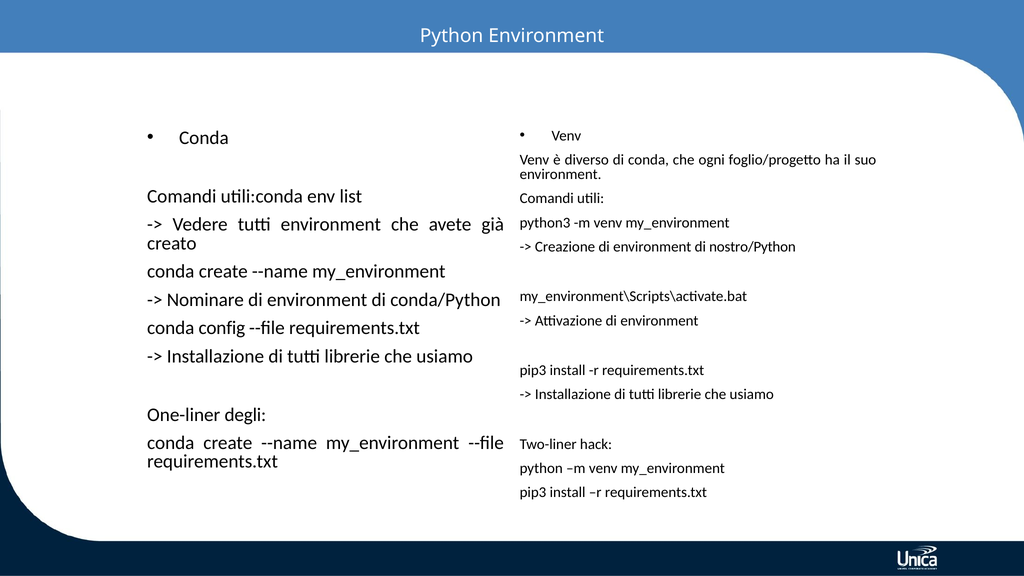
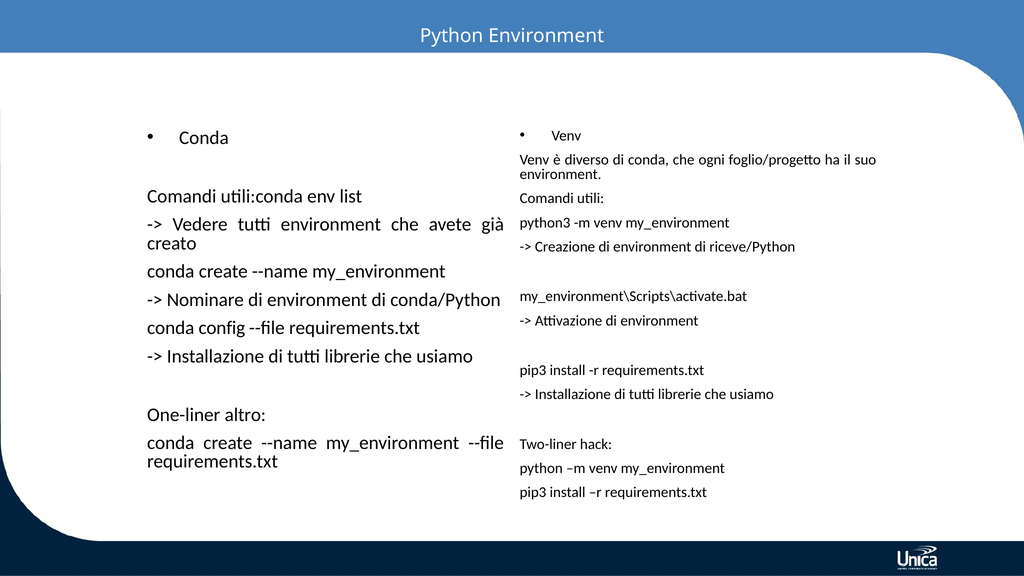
nostro/Python: nostro/Python -> riceve/Python
degli: degli -> altro
